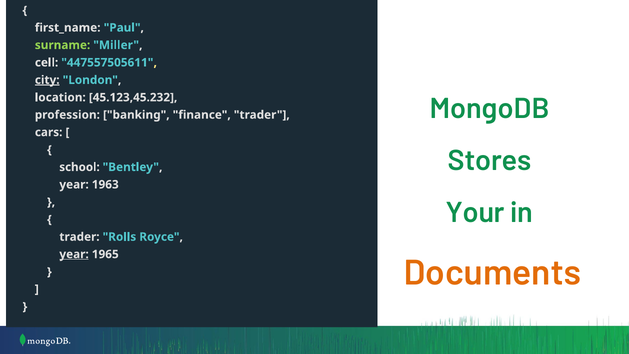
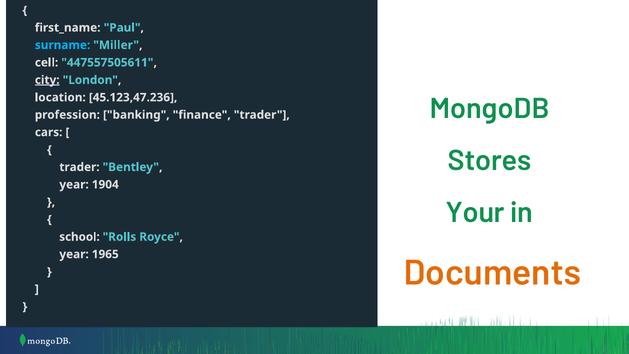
surname colour: light green -> light blue
45.123,45.232: 45.123,45.232 -> 45.123,47.236
school at (79, 167): school -> trader
1963: 1963 -> 1904
trader at (79, 237): trader -> school
year at (74, 254) underline: present -> none
